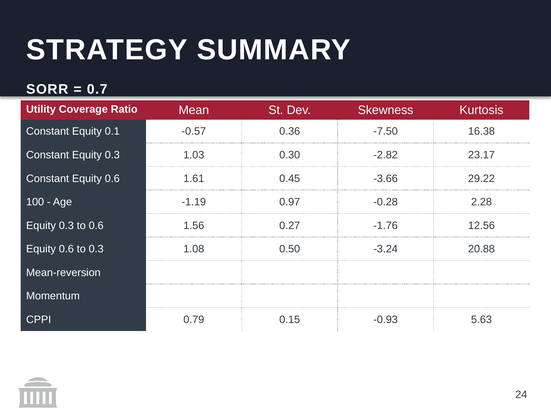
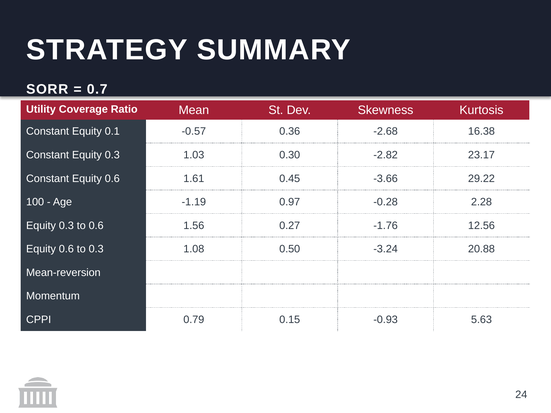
-7.50: -7.50 -> -2.68
